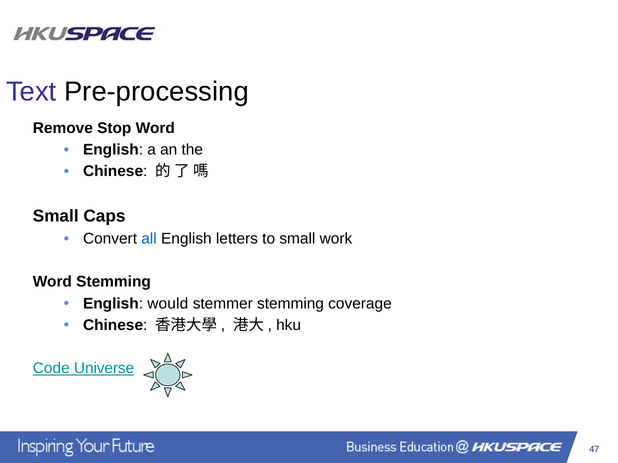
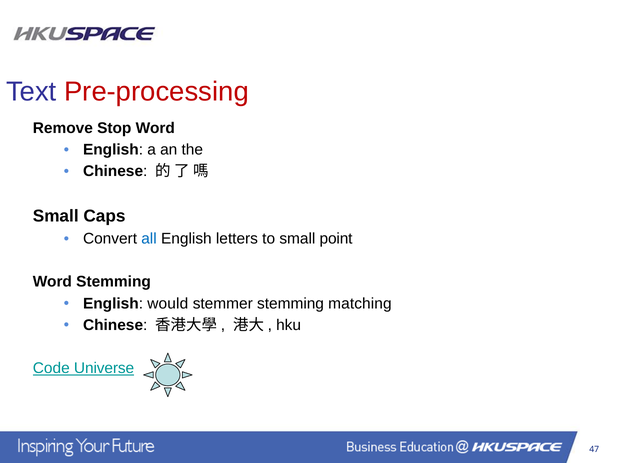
Pre-processing colour: black -> red
work: work -> point
coverage: coverage -> matching
